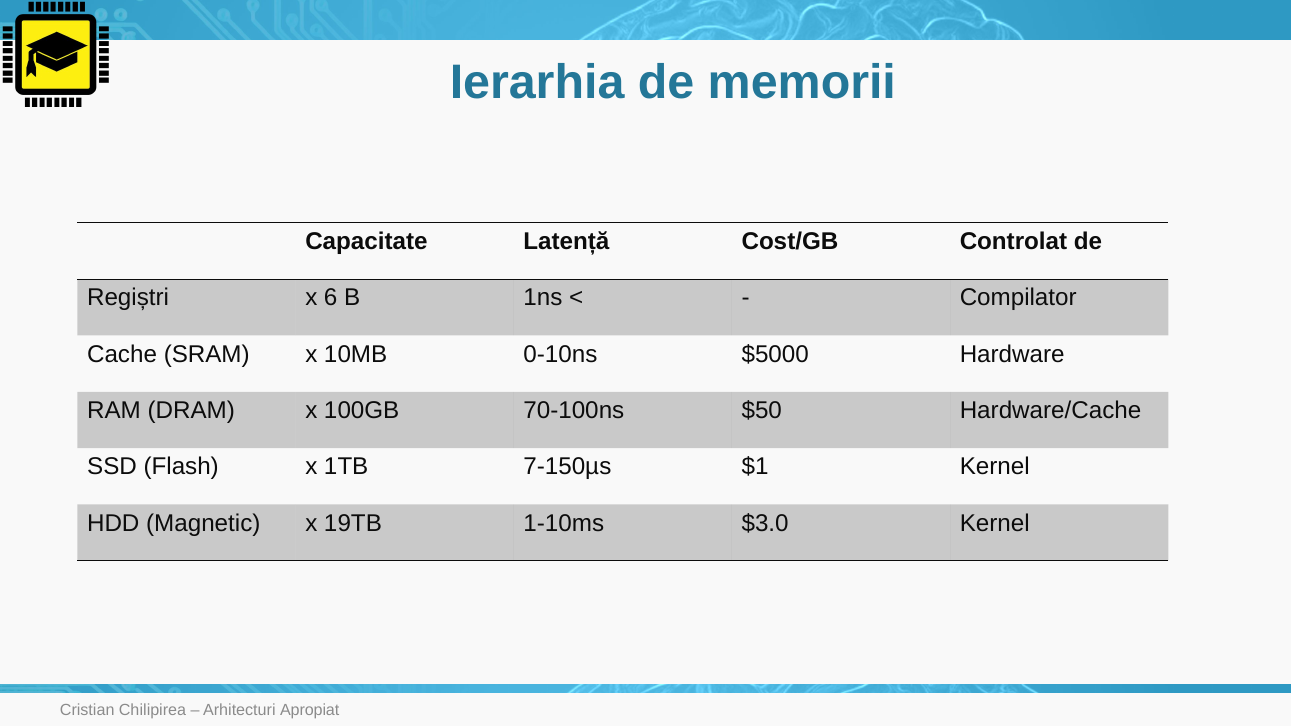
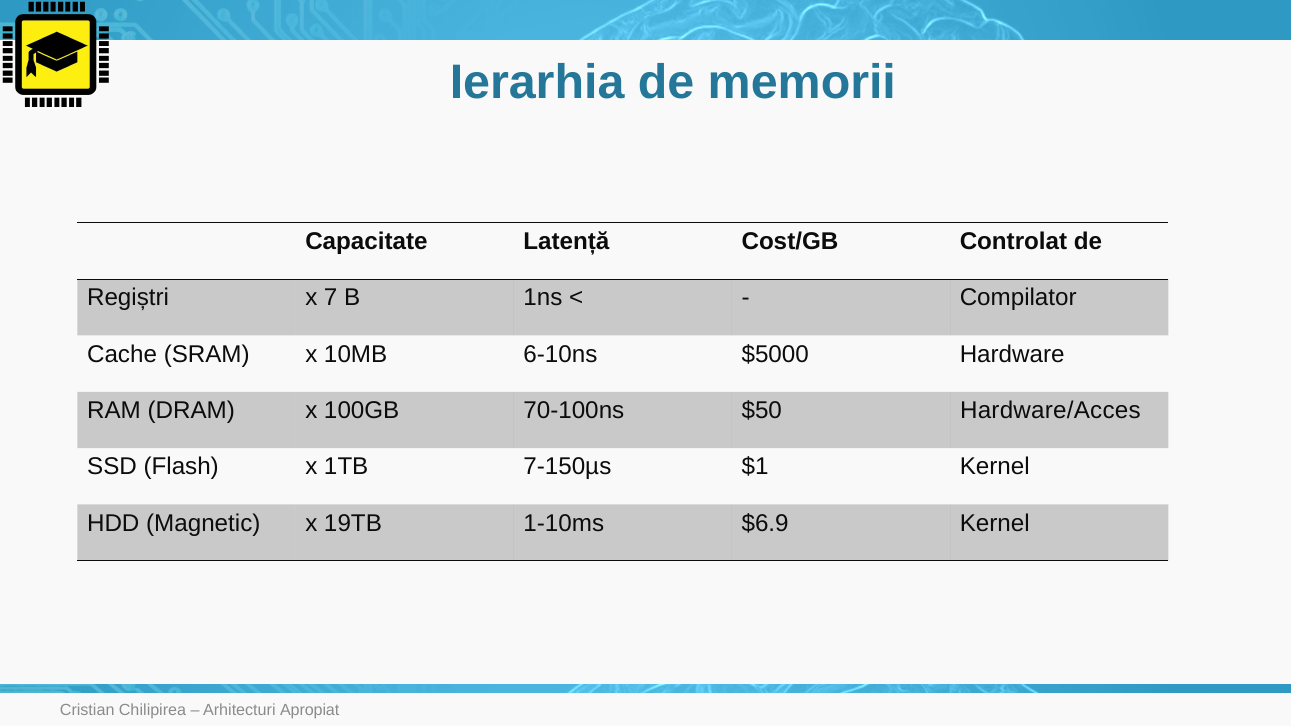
6: 6 -> 7
0-10ns: 0-10ns -> 6-10ns
Hardware/Cache: Hardware/Cache -> Hardware/Acces
$3.0: $3.0 -> $6.9
